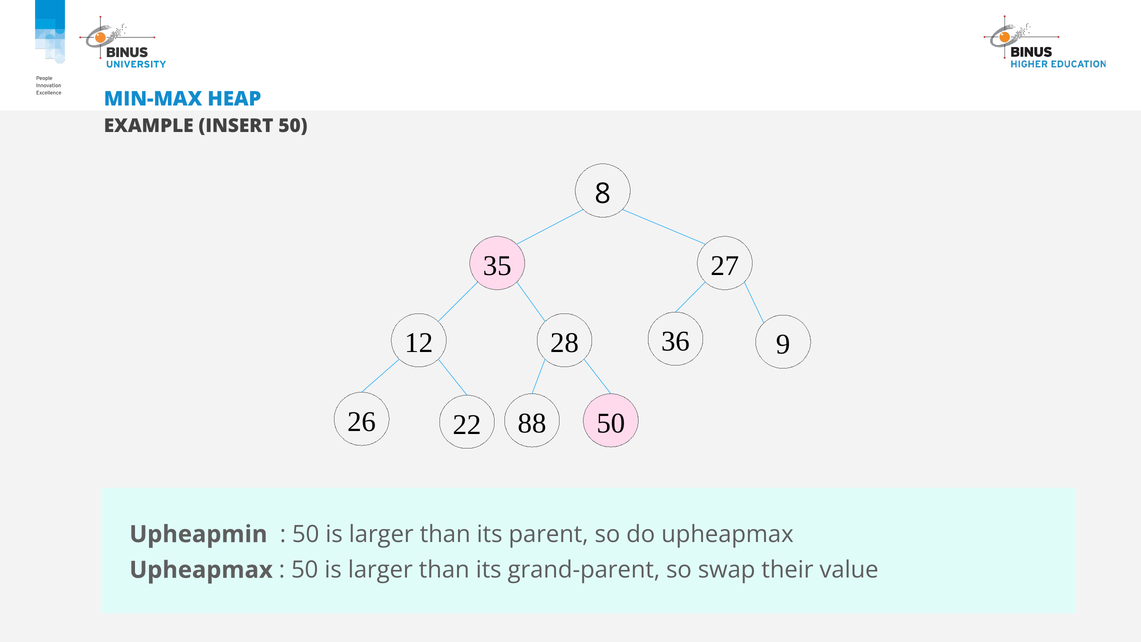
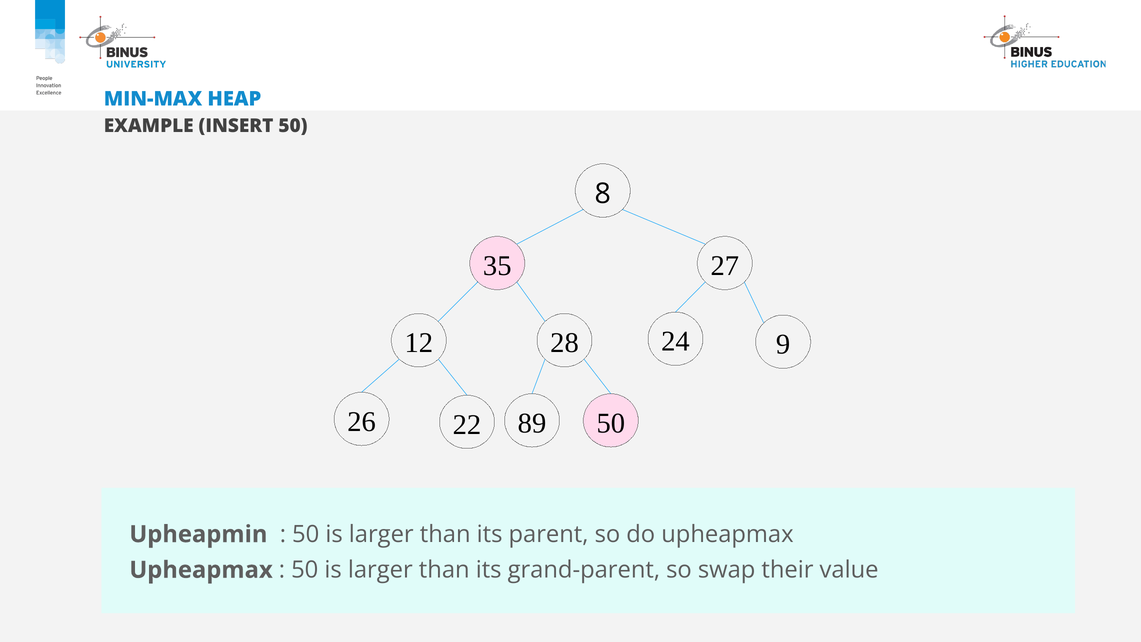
36: 36 -> 24
88: 88 -> 89
